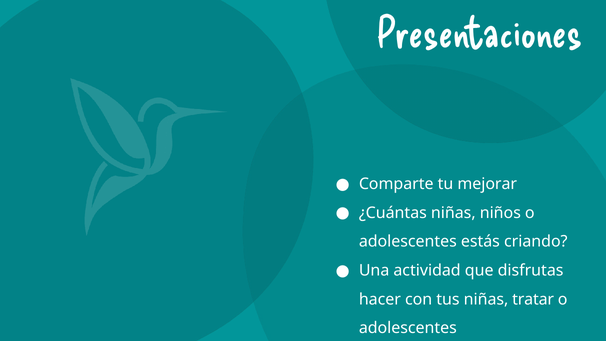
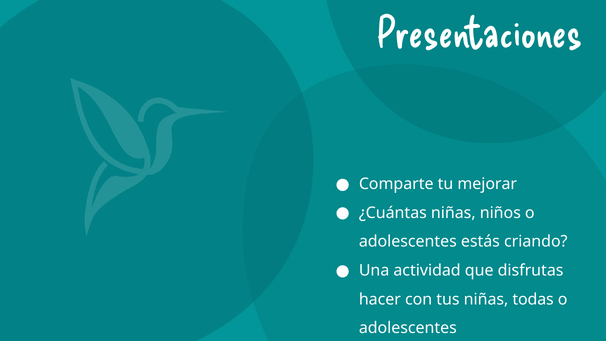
tratar: tratar -> todas
